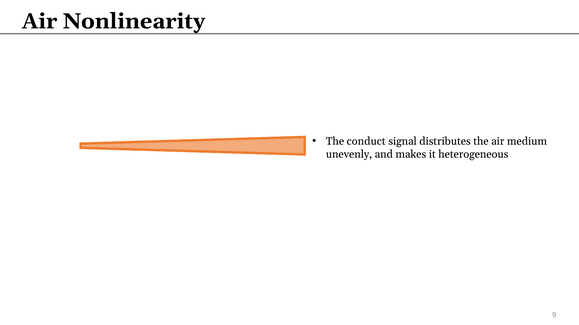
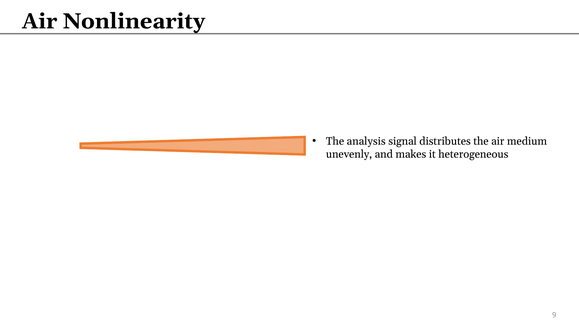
conduct: conduct -> analysis
